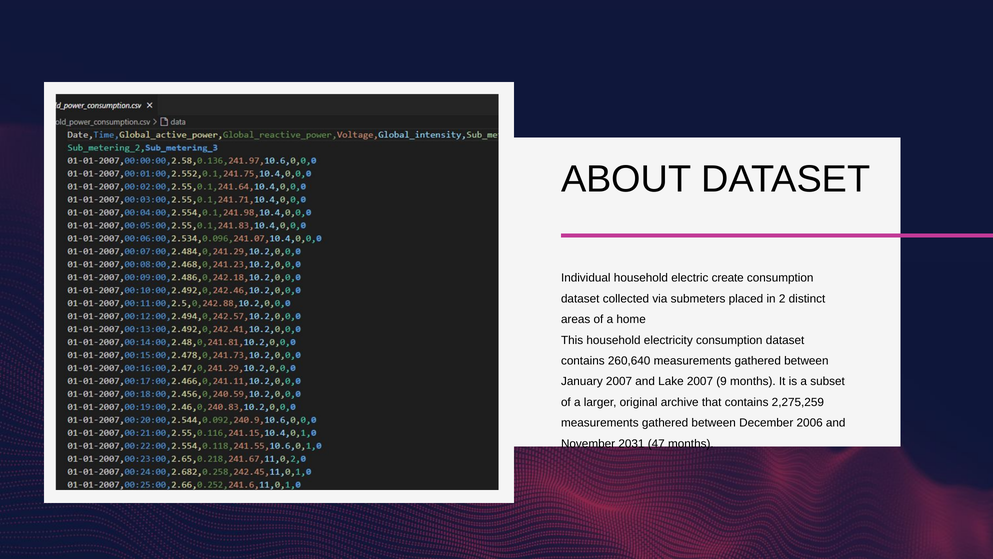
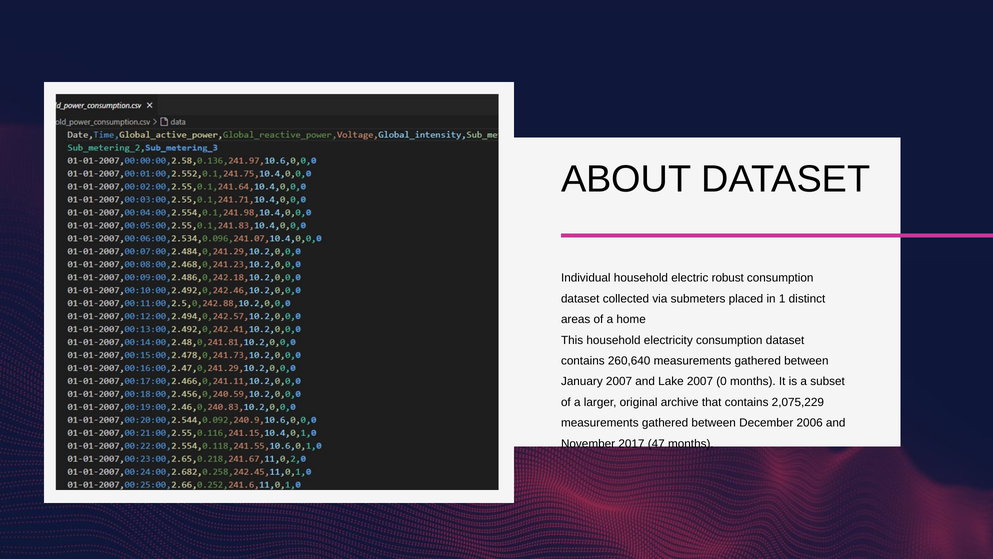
create: create -> robust
2: 2 -> 1
9: 9 -> 0
2,275,259: 2,275,259 -> 2,075,229
2031: 2031 -> 2017
